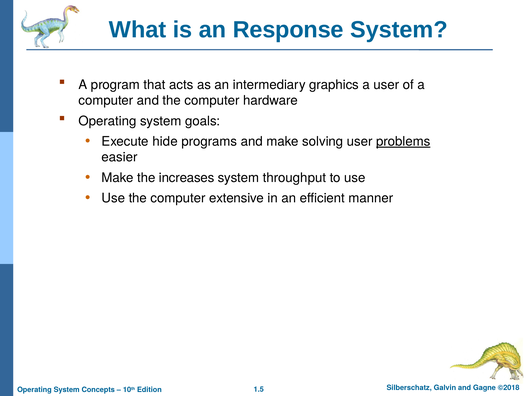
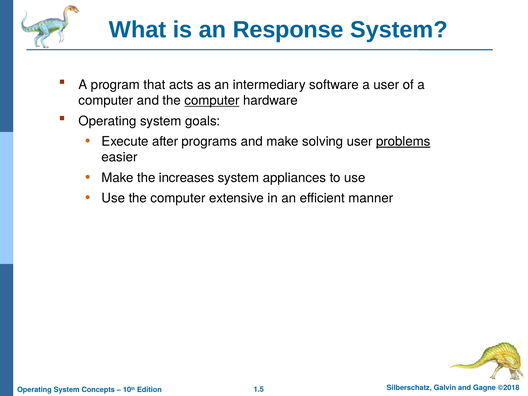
graphics: graphics -> software
computer at (212, 101) underline: none -> present
hide: hide -> after
throughput: throughput -> appliances
